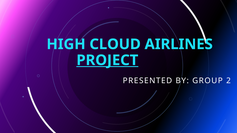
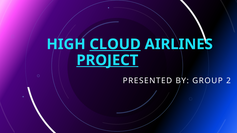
CLOUD underline: none -> present
